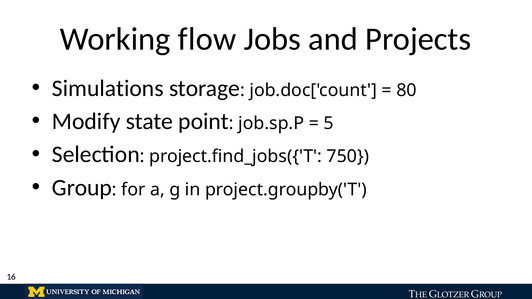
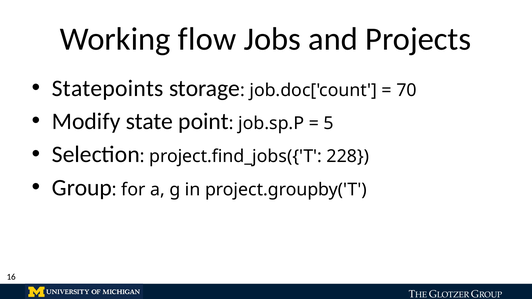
Simulations: Simulations -> Statepoints
80: 80 -> 70
750: 750 -> 228
